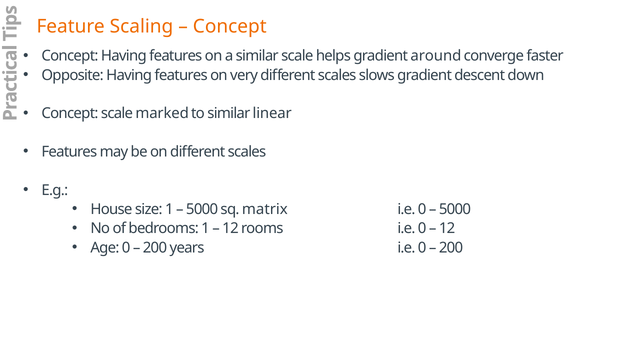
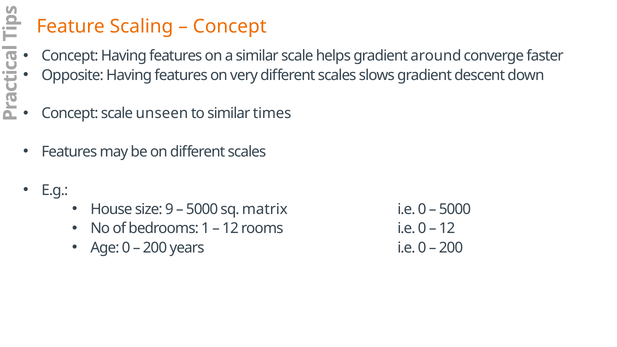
marked: marked -> unseen
linear: linear -> times
size 1: 1 -> 9
